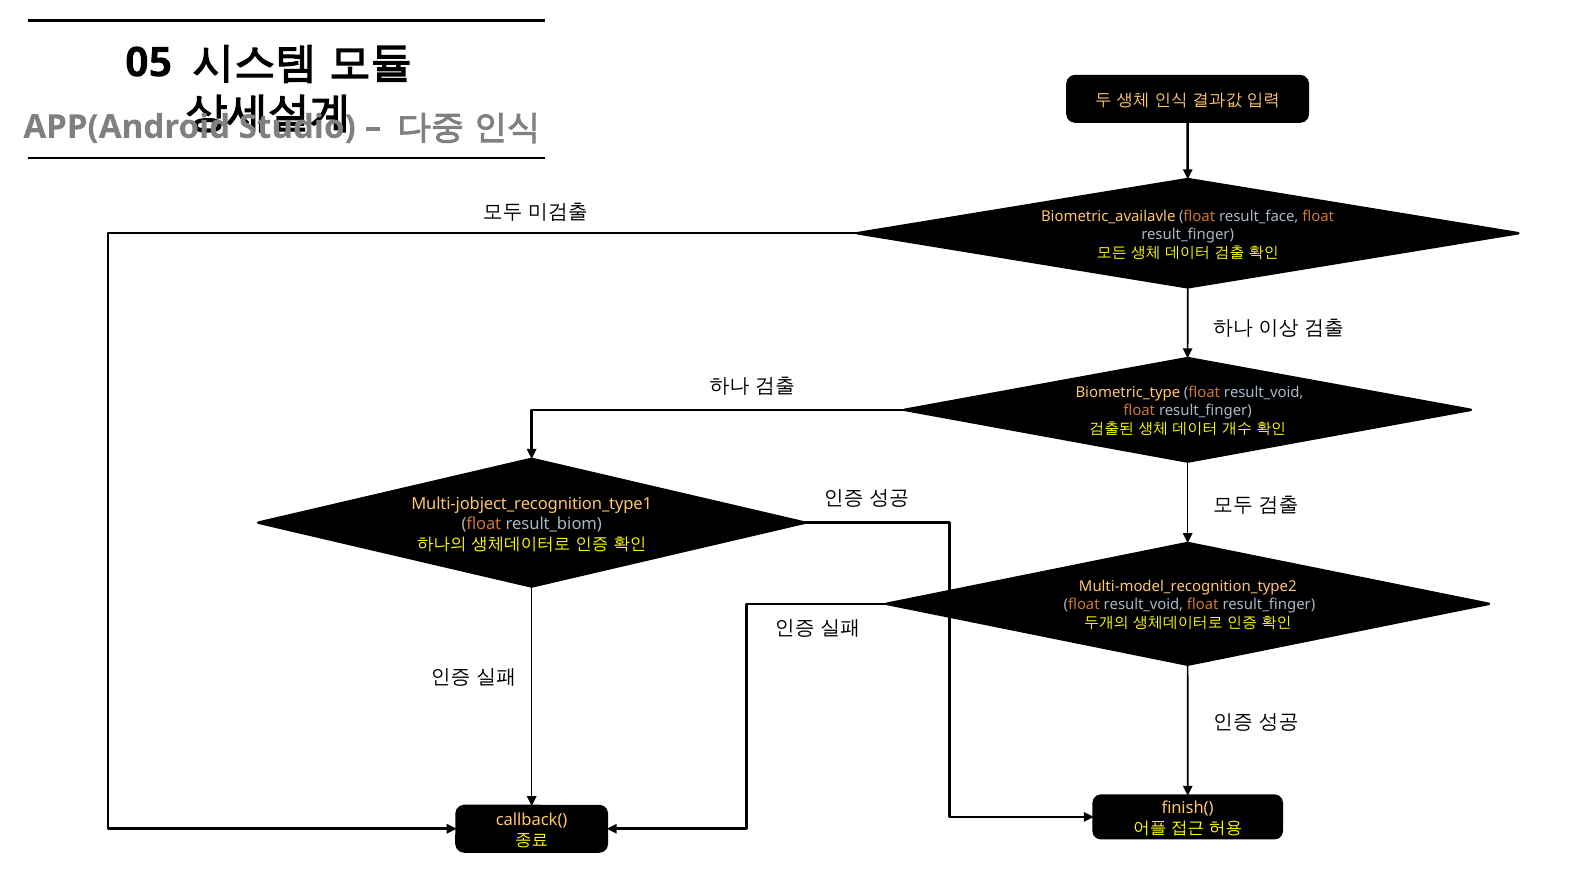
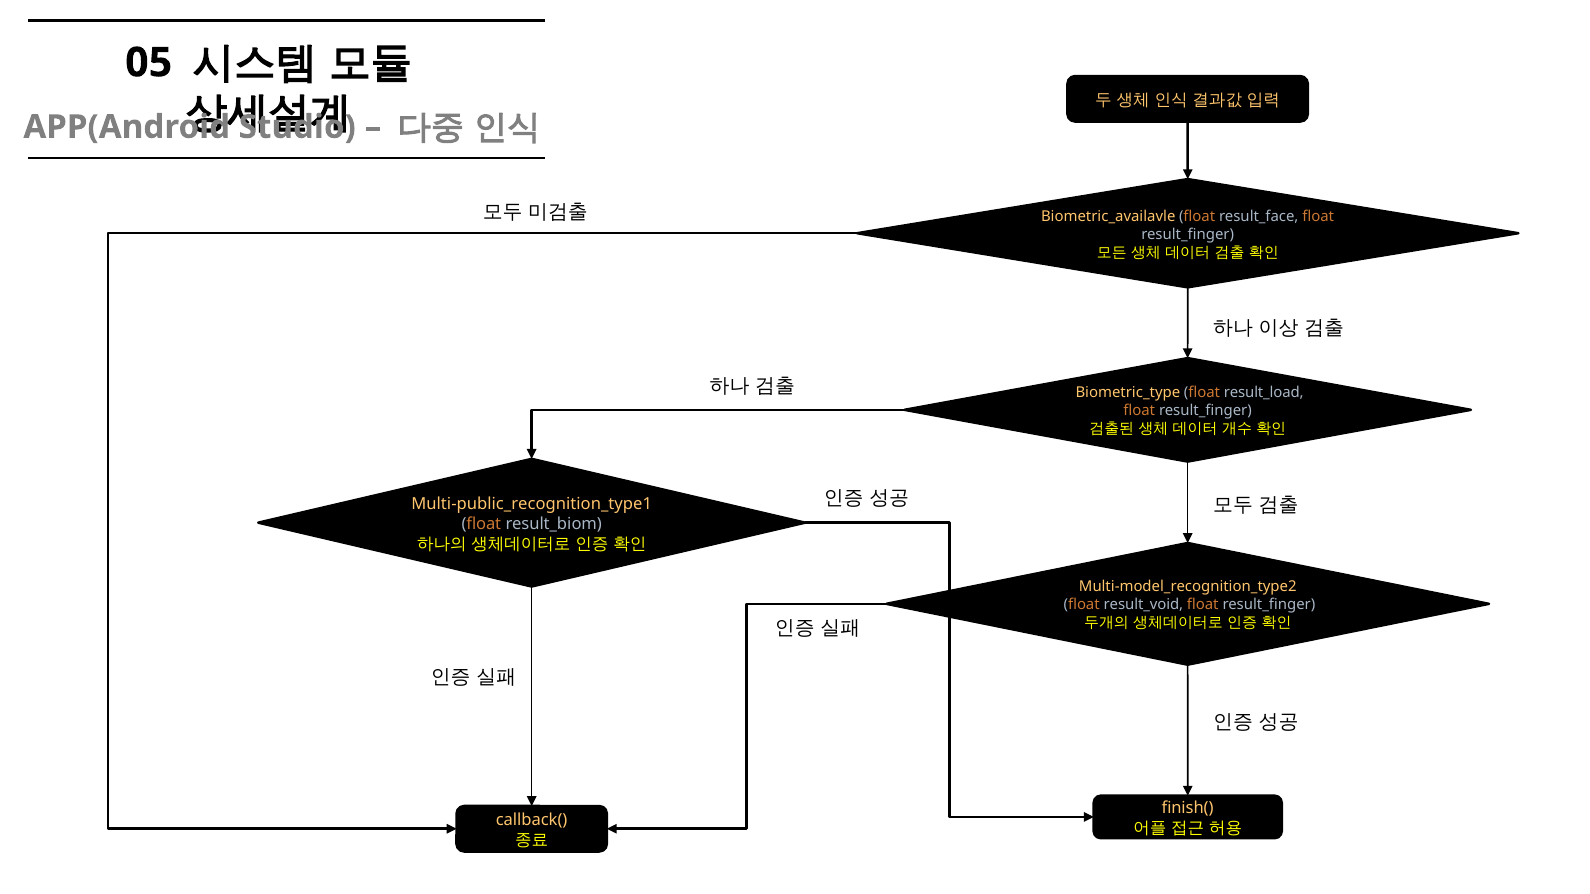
Biometric_type float result_void: result_void -> result_load
Multi-jobject_recognition_type1: Multi-jobject_recognition_type1 -> Multi-public_recognition_type1
